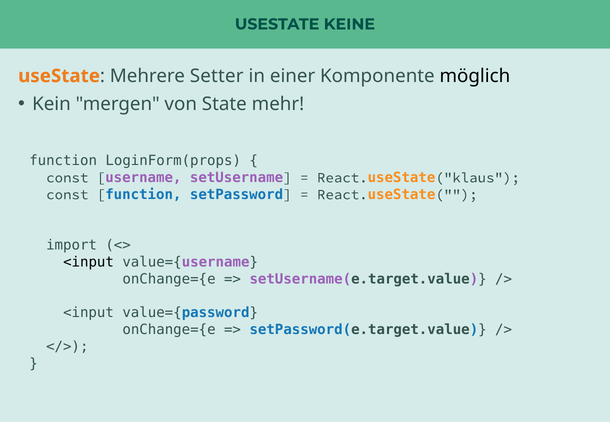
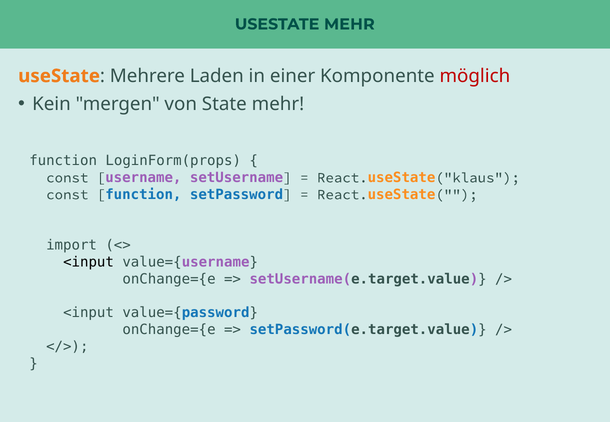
USESTATE KEINE: KEINE -> MEHR
Setter: Setter -> Laden
möglich colour: black -> red
